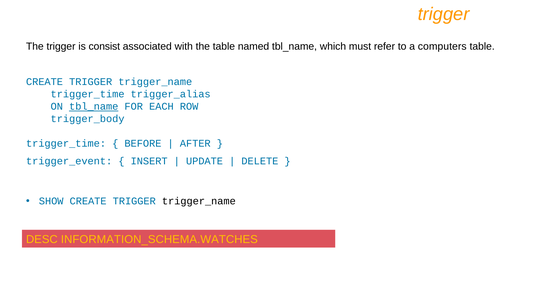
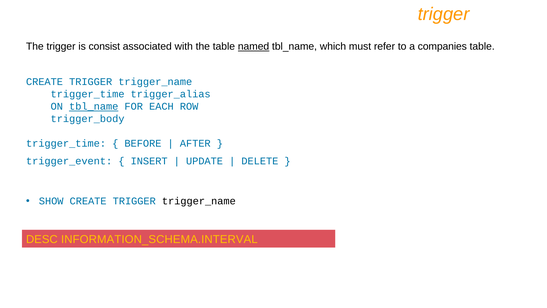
named underline: none -> present
computers: computers -> companies
INFORMATION_SCHEMA.WATCHES: INFORMATION_SCHEMA.WATCHES -> INFORMATION_SCHEMA.INTERVAL
